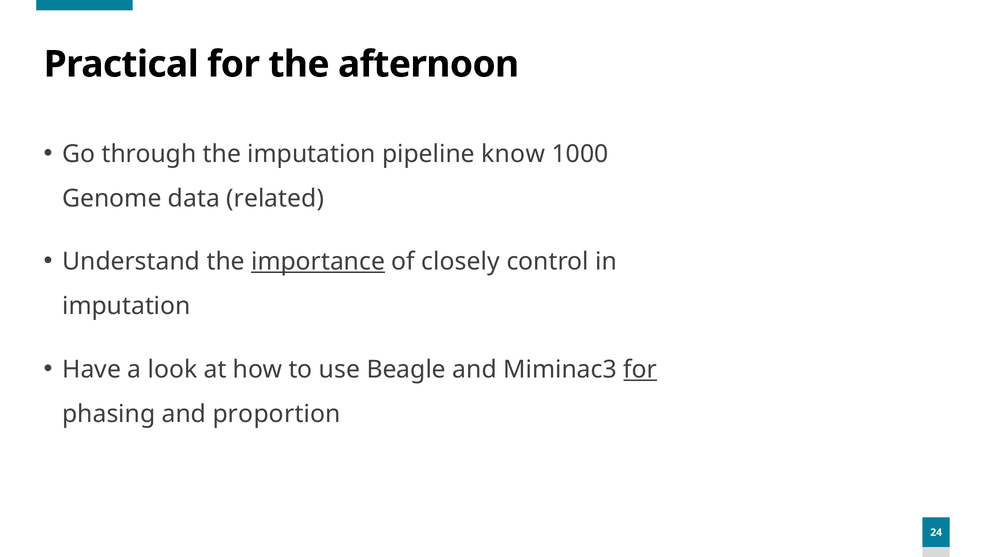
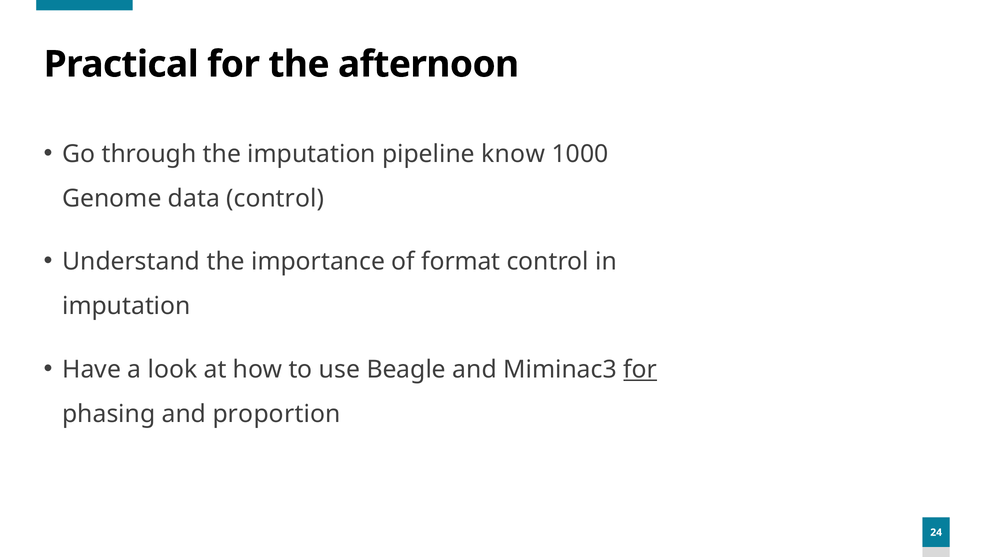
data related: related -> control
importance underline: present -> none
closely: closely -> format
